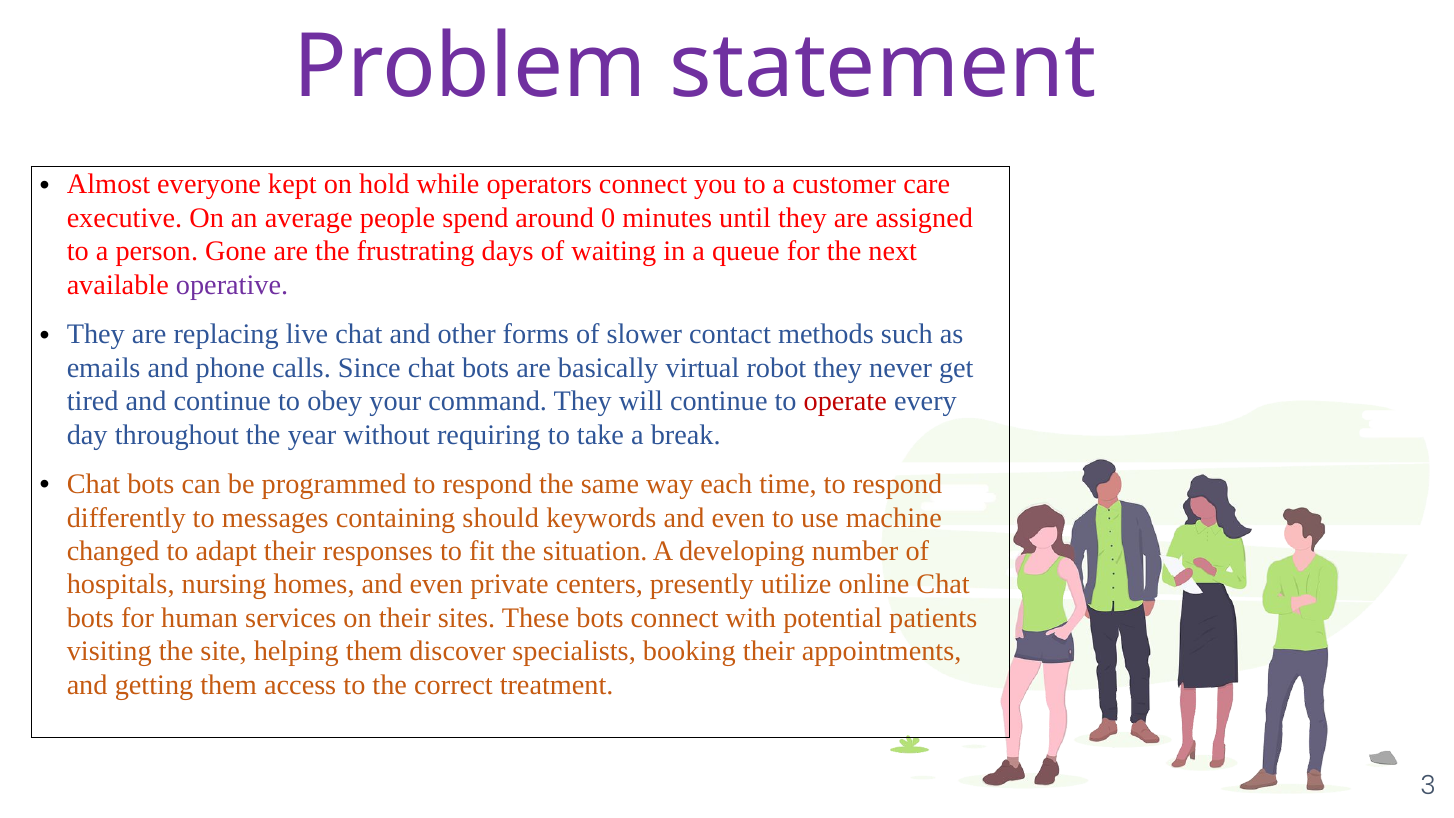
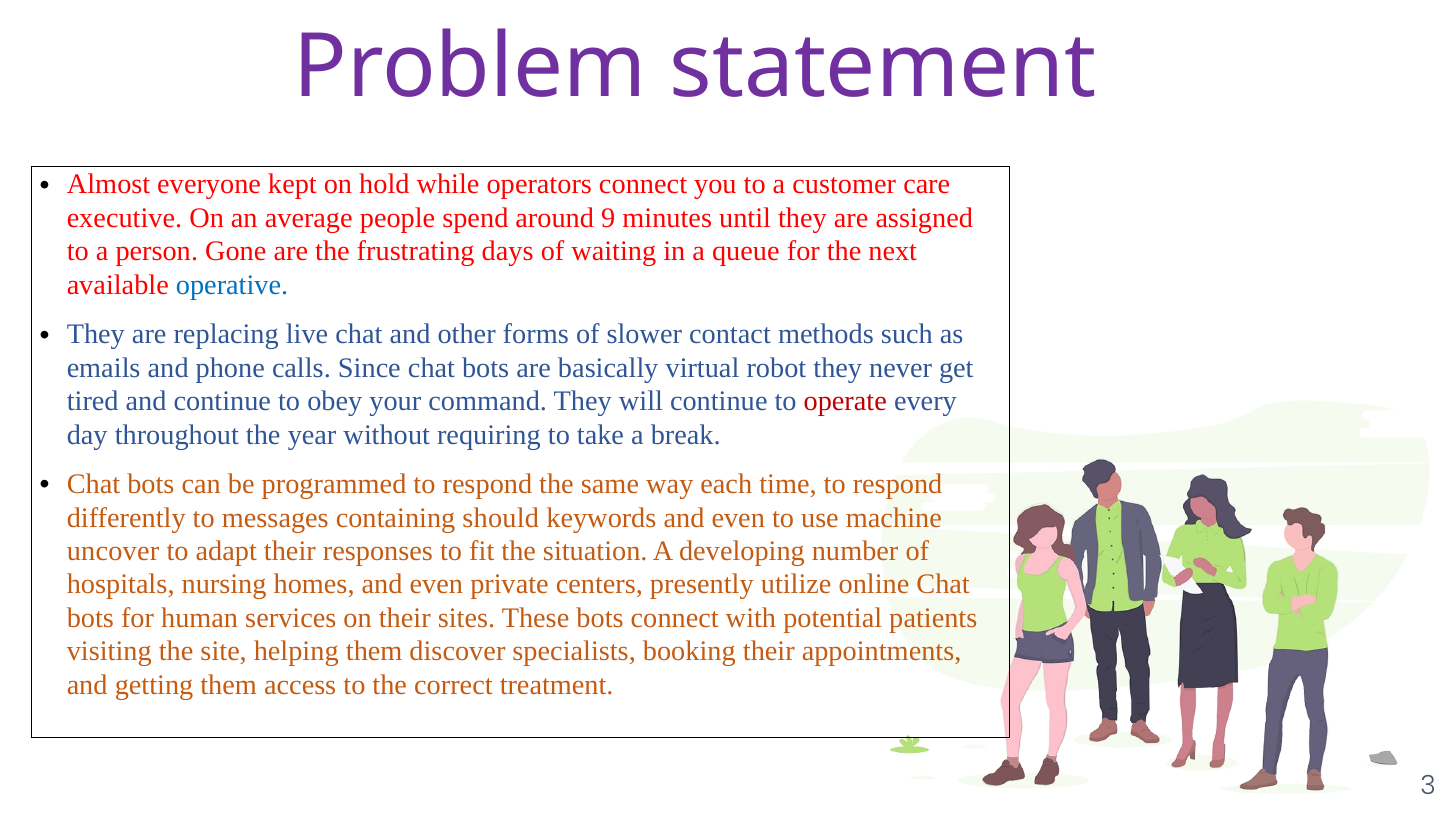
0: 0 -> 9
operative colour: purple -> blue
changed: changed -> uncover
